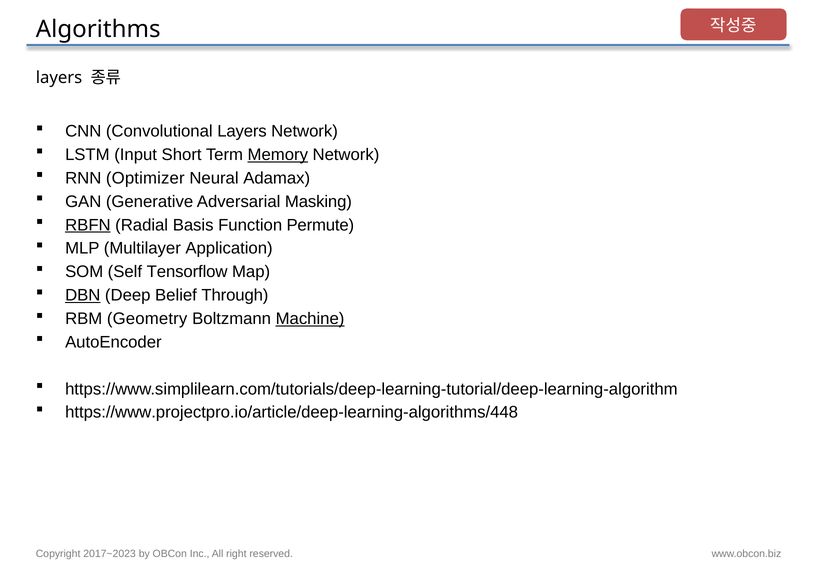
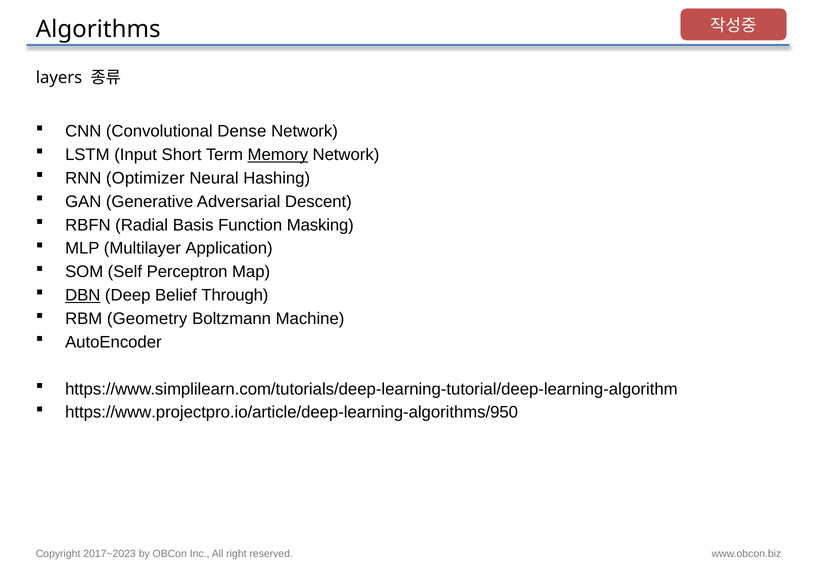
Convolutional Layers: Layers -> Dense
Adamax: Adamax -> Hashing
Masking: Masking -> Descent
RBFN underline: present -> none
Permute: Permute -> Masking
Tensorflow: Tensorflow -> Perceptron
Machine underline: present -> none
https://www.projectpro.io/article/deep-learning-algorithms/448: https://www.projectpro.io/article/deep-learning-algorithms/448 -> https://www.projectpro.io/article/deep-learning-algorithms/950
